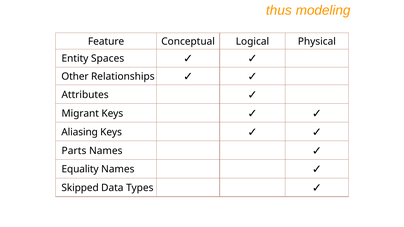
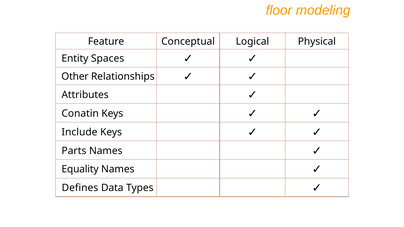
thus: thus -> floor
Migrant: Migrant -> Conatin
Aliasing: Aliasing -> Include
Skipped: Skipped -> Defines
